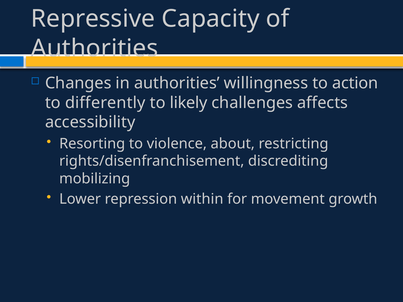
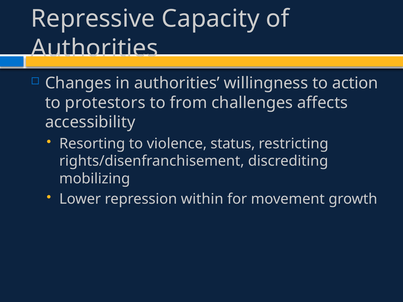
differently: differently -> protestors
likely: likely -> from
about: about -> status
